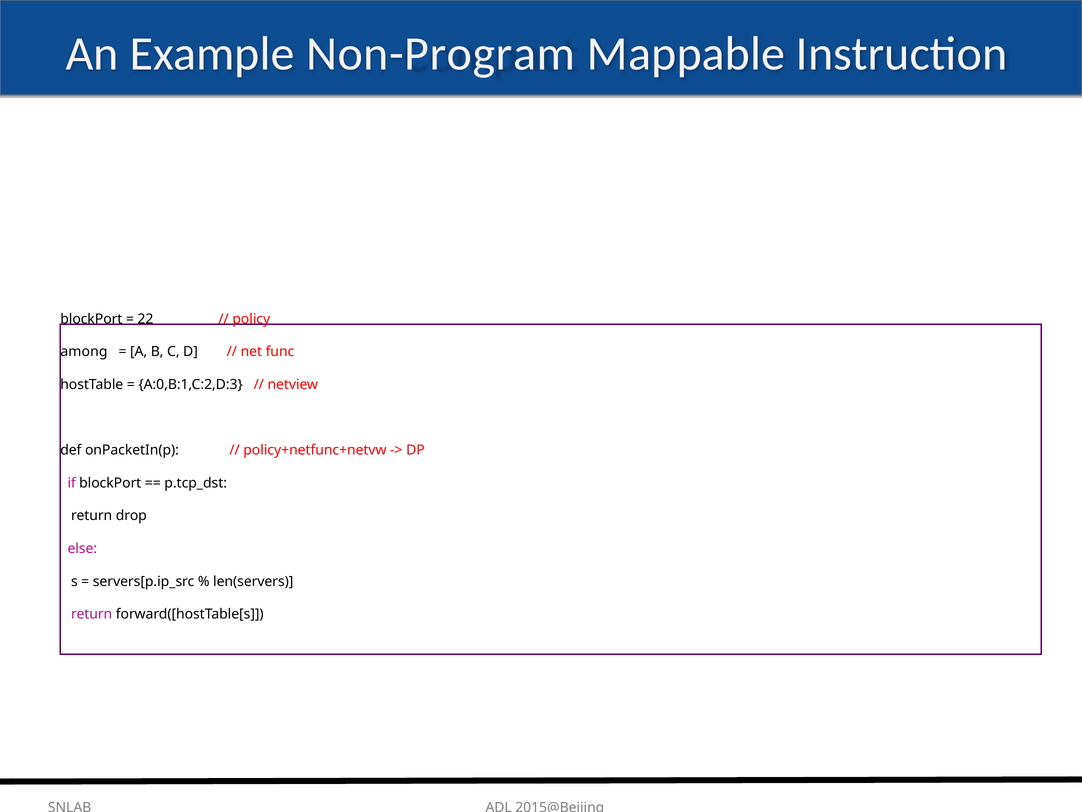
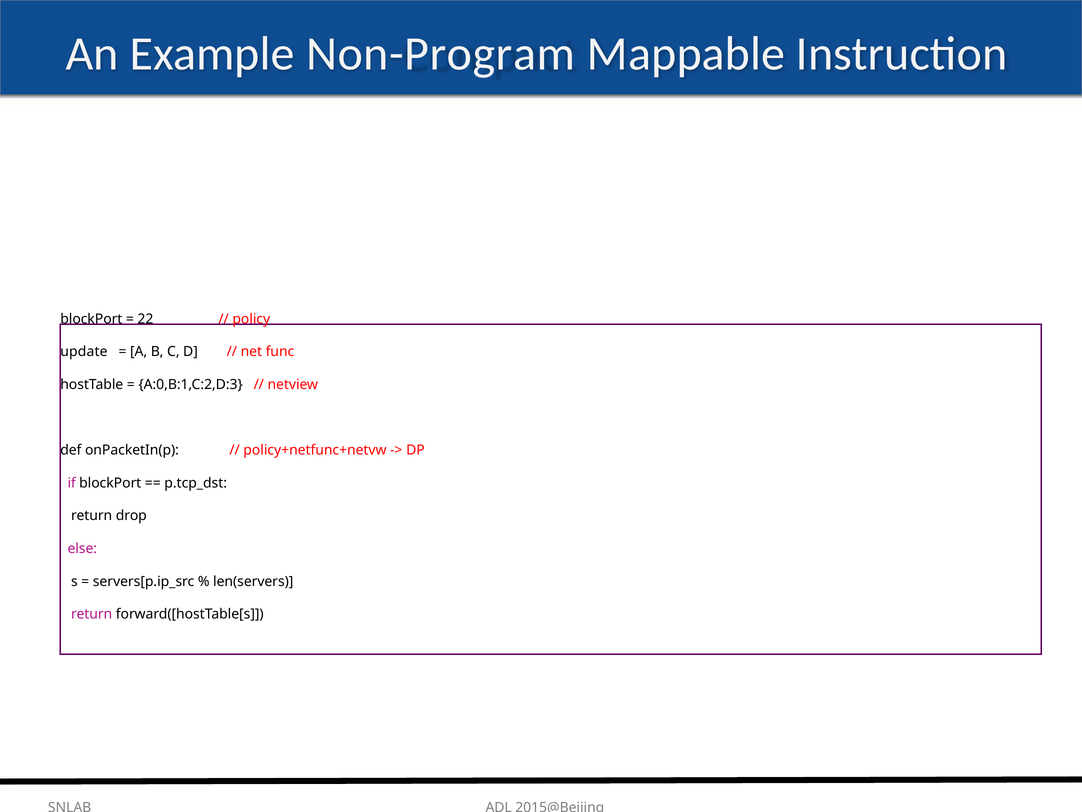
among: among -> update
